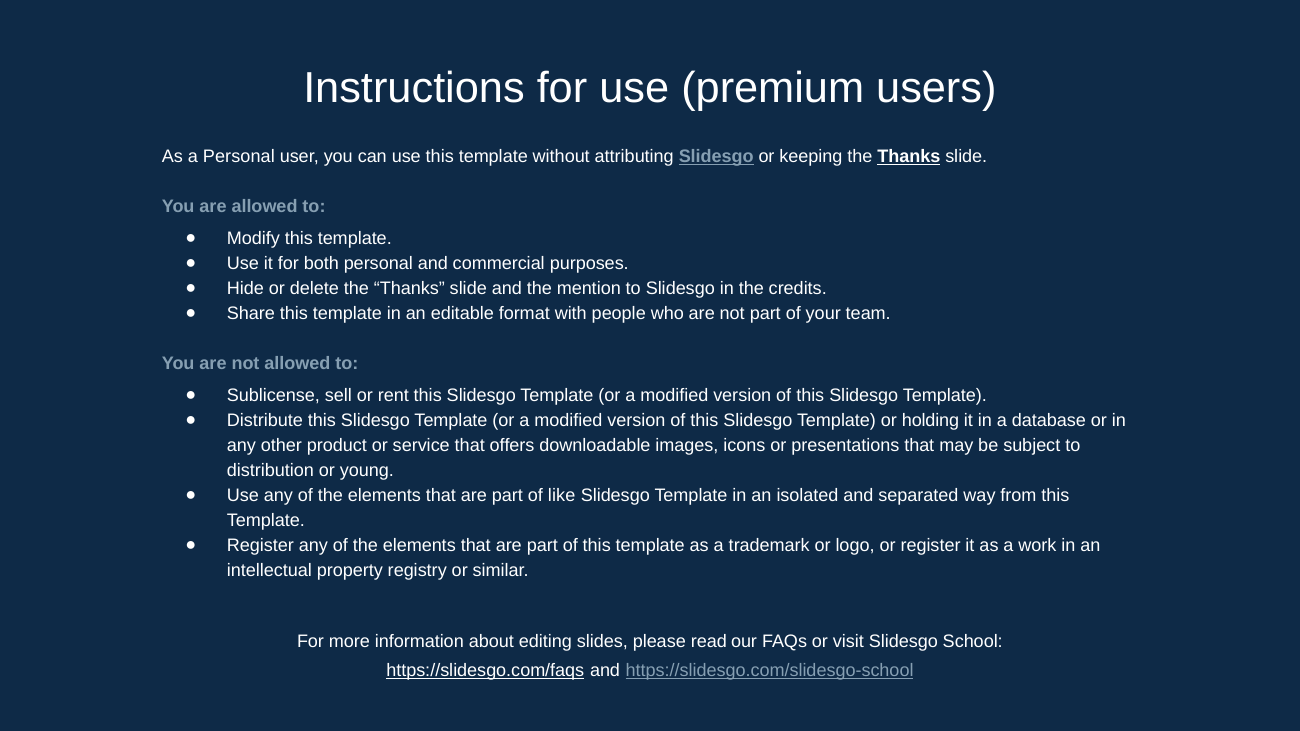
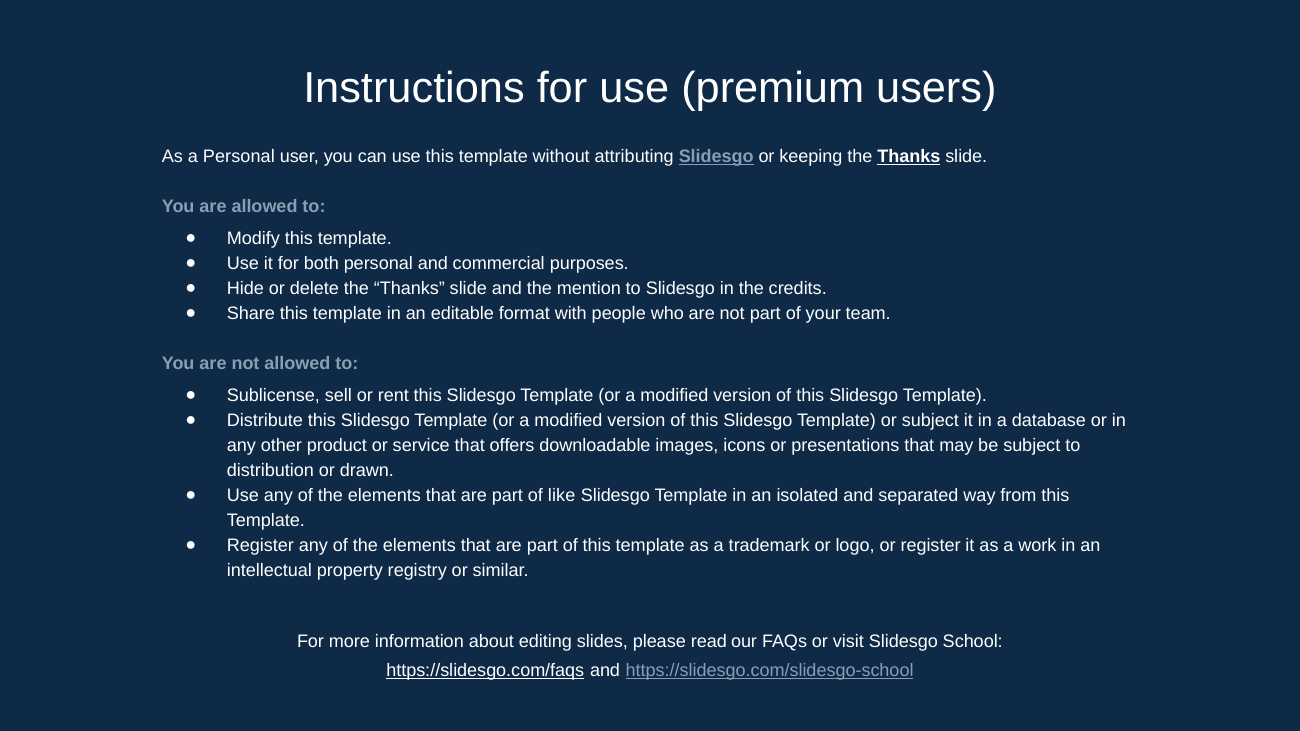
or holding: holding -> subject
young: young -> drawn
